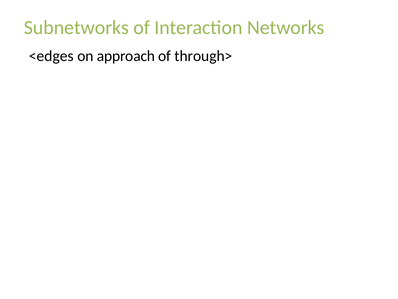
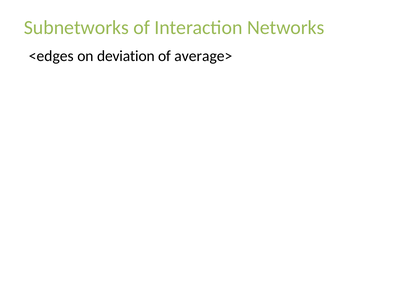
approach: approach -> deviation
through>: through> -> average>
